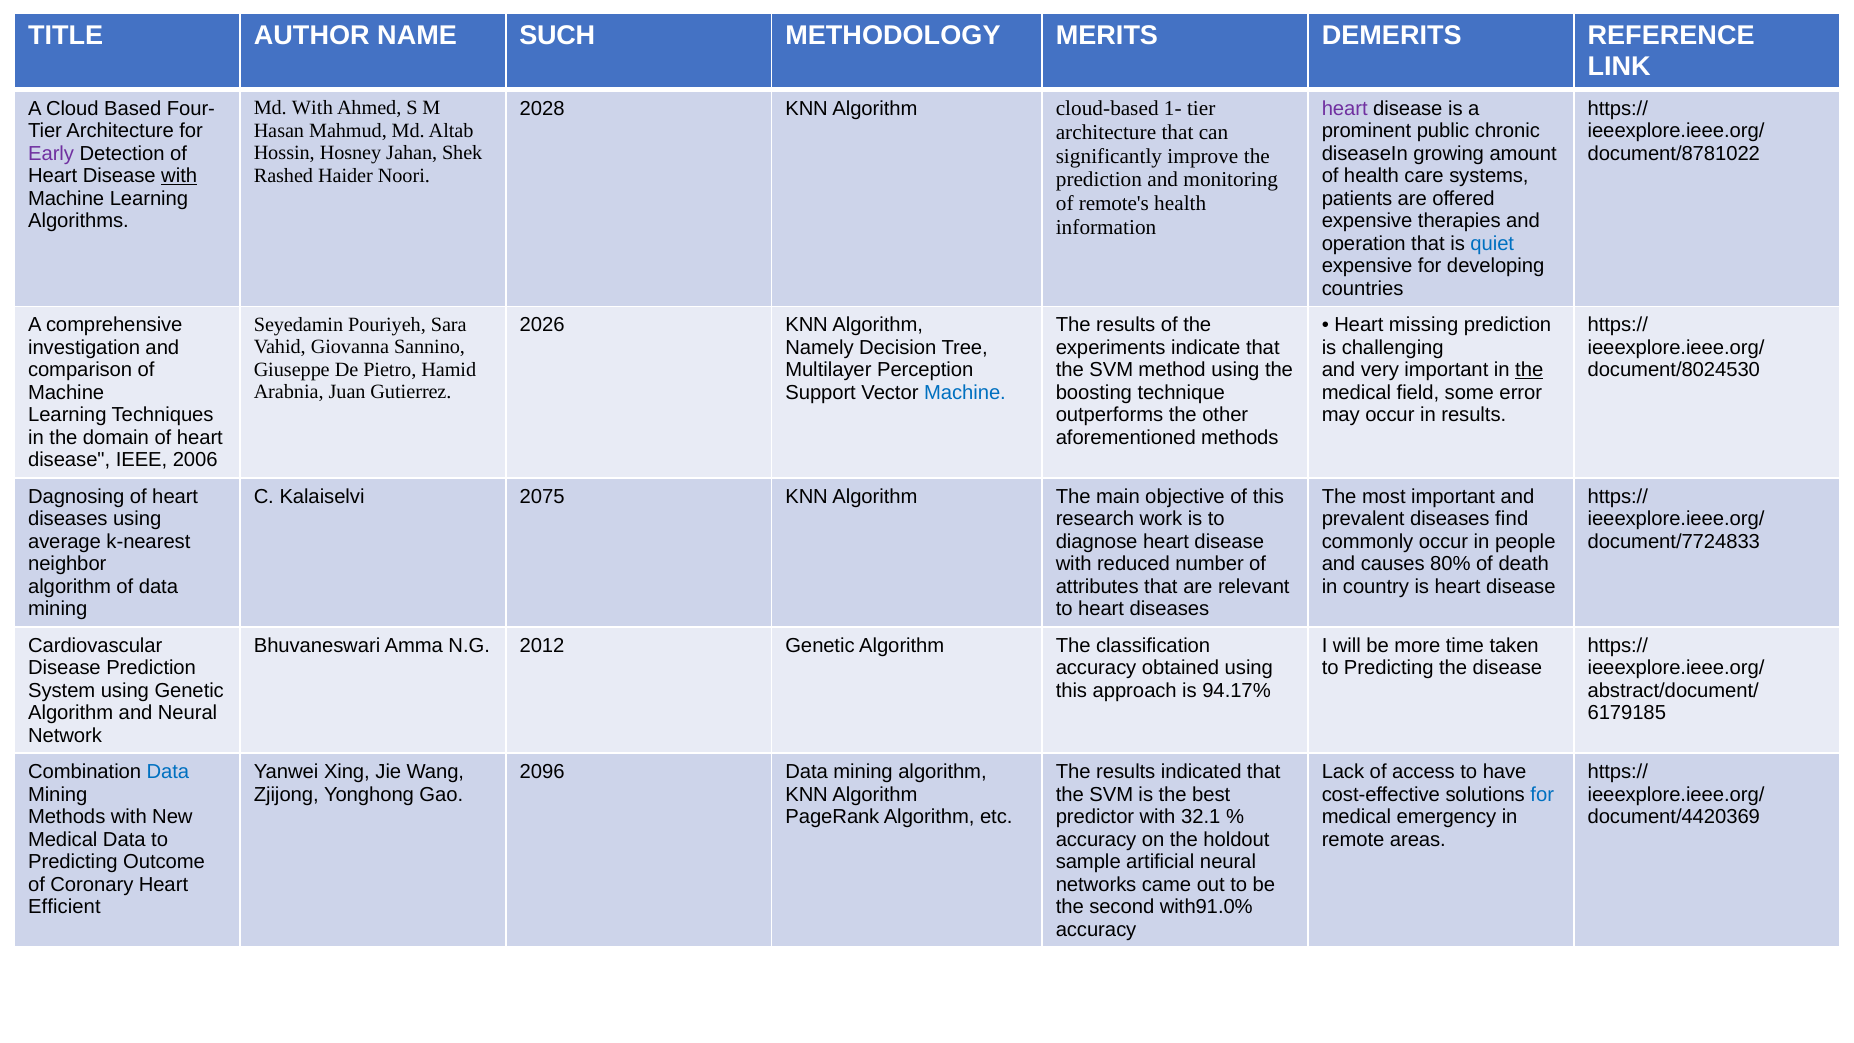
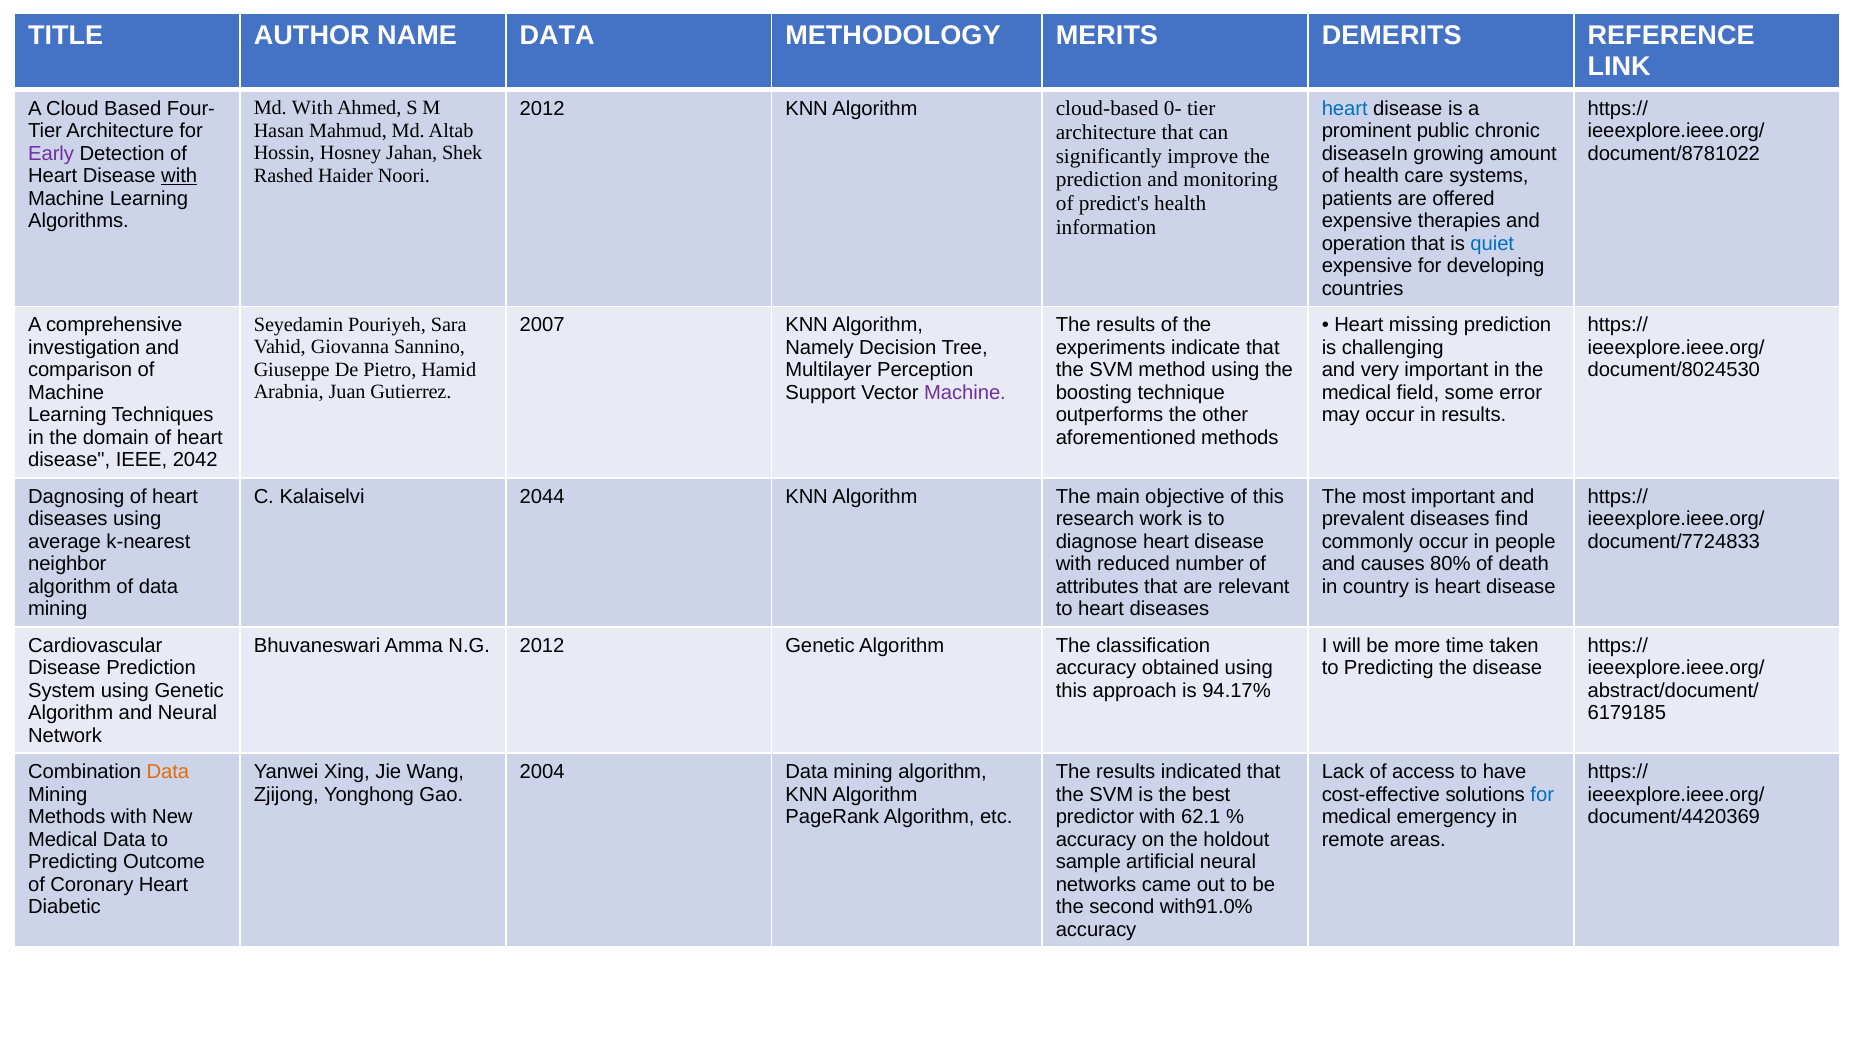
NAME SUCH: SUCH -> DATA
2028 at (542, 108): 2028 -> 2012
1-: 1- -> 0-
heart at (1345, 108) colour: purple -> blue
remote's: remote's -> predict's
2026: 2026 -> 2007
the at (1529, 370) underline: present -> none
Machine at (965, 392) colour: blue -> purple
2006: 2006 -> 2042
2075: 2075 -> 2044
Data at (168, 772) colour: blue -> orange
2096: 2096 -> 2004
32.1: 32.1 -> 62.1
Efficient: Efficient -> Diabetic
